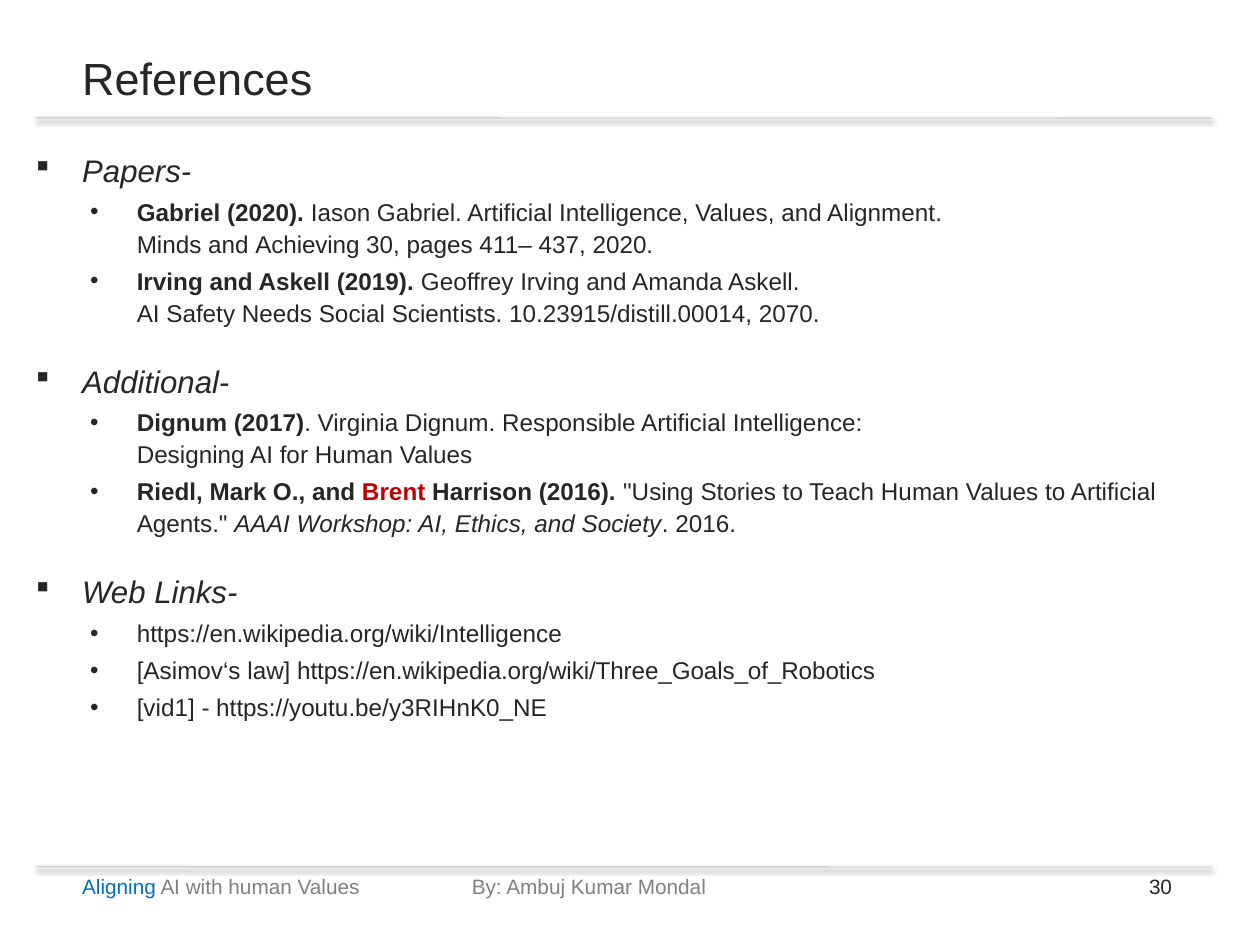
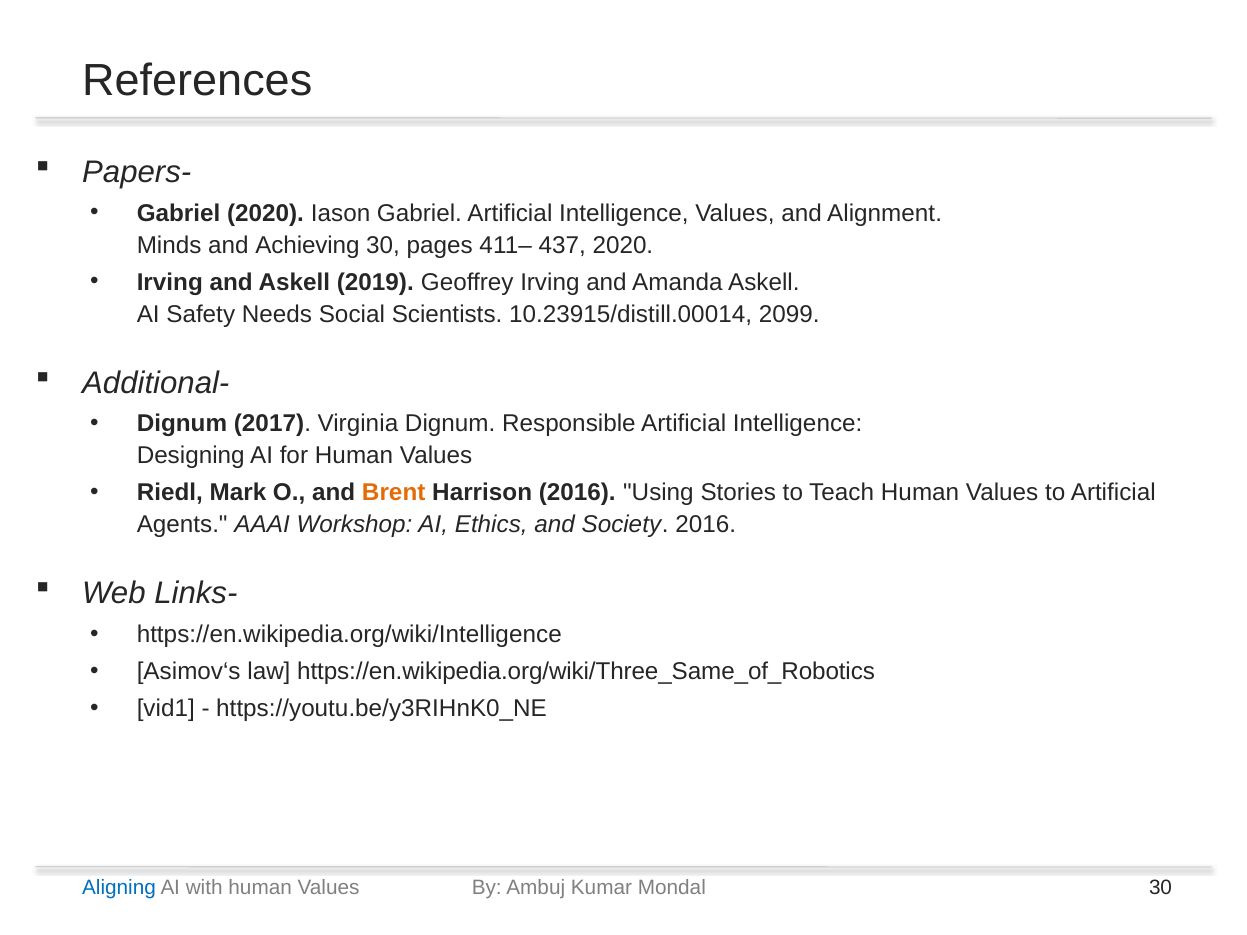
2070: 2070 -> 2099
Brent colour: red -> orange
https://en.wikipedia.org/wiki/Three_Goals_of_Robotics: https://en.wikipedia.org/wiki/Three_Goals_of_Robotics -> https://en.wikipedia.org/wiki/Three_Same_of_Robotics
